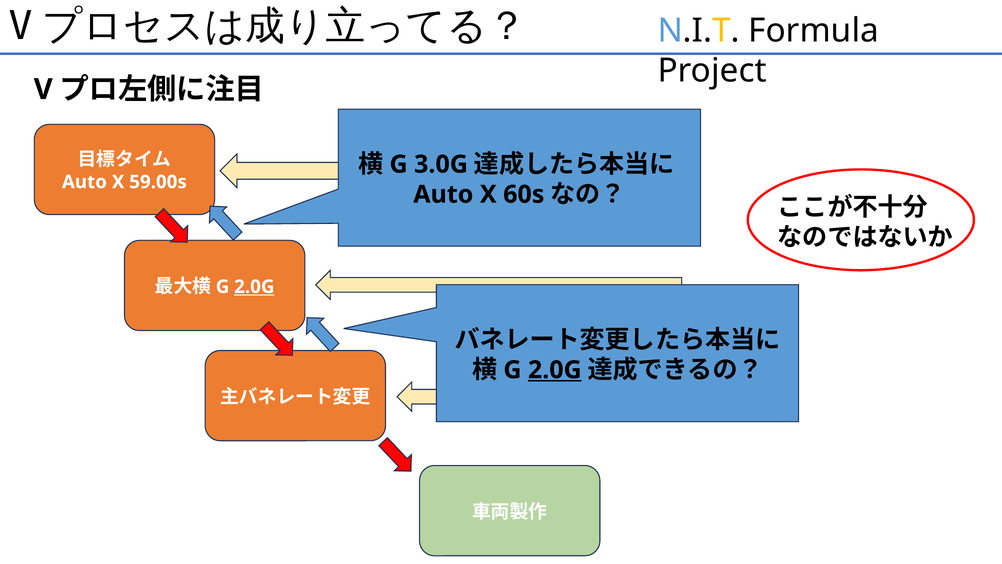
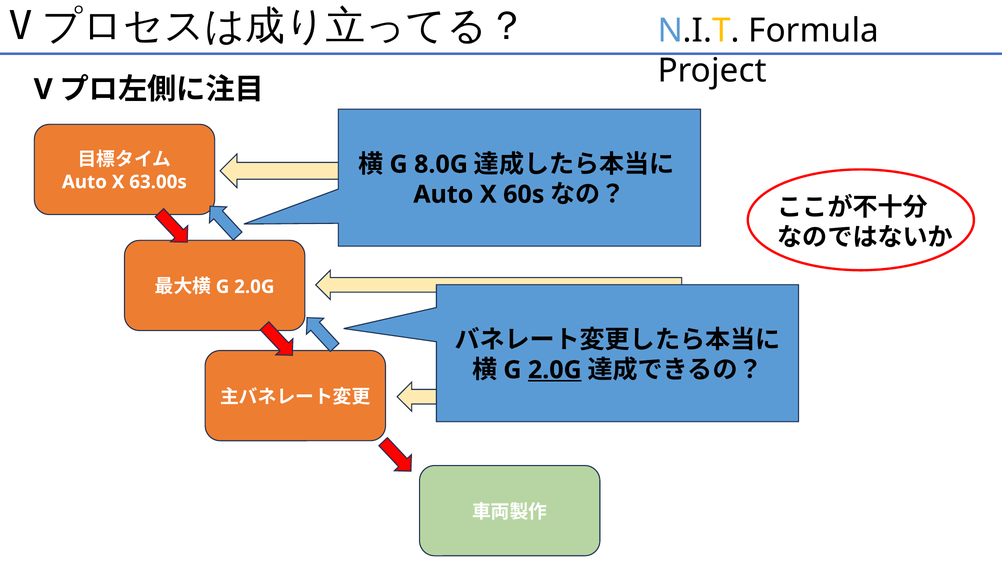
3.0G: 3.0G -> 8.0G
59.00s: 59.00s -> 63.00s
2.0G at (254, 287) underline: present -> none
